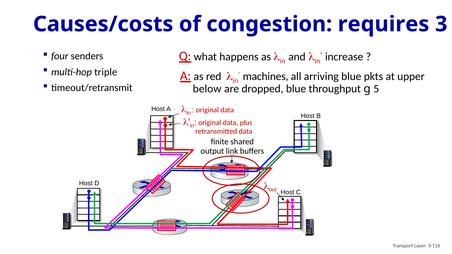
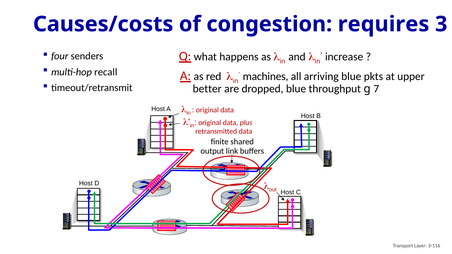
triple: triple -> recall
below: below -> better
5: 5 -> 7
